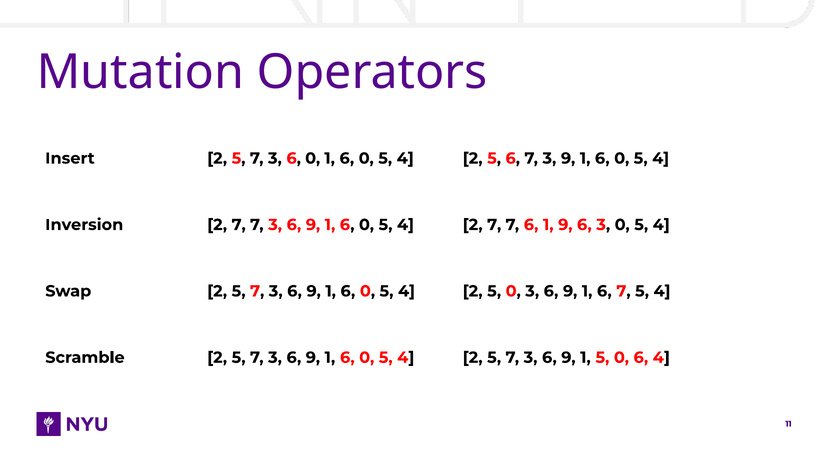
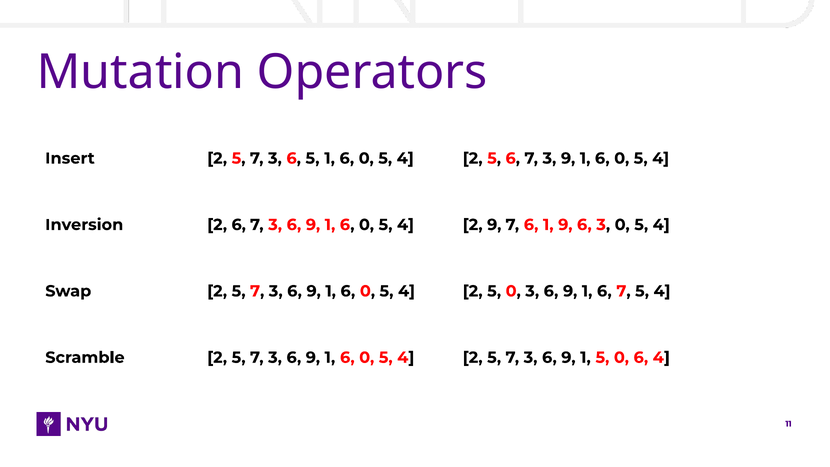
3 6 0: 0 -> 5
7 at (239, 225): 7 -> 6
7 at (494, 225): 7 -> 9
